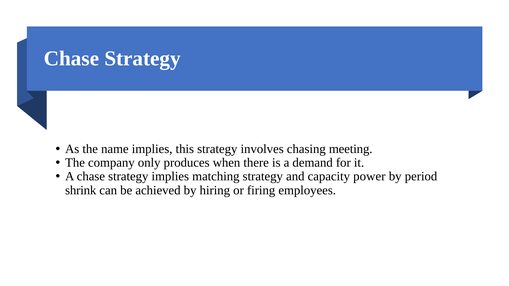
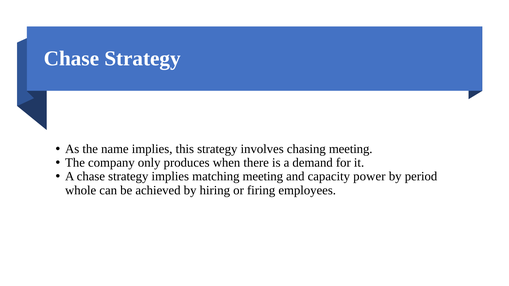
matching strategy: strategy -> meeting
shrink: shrink -> whole
